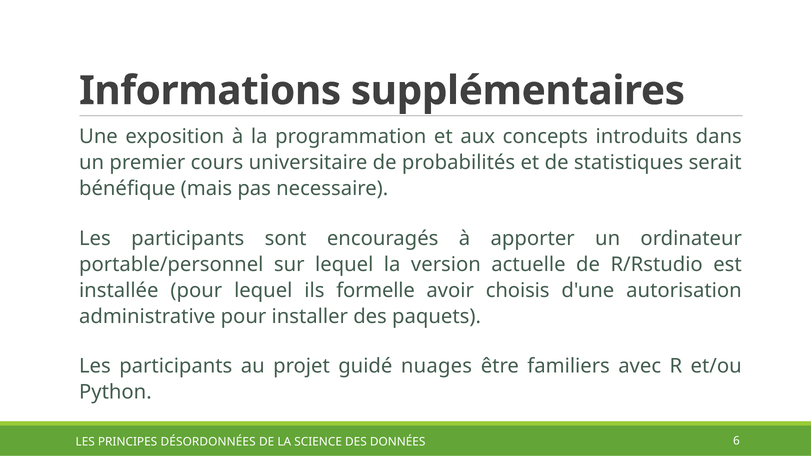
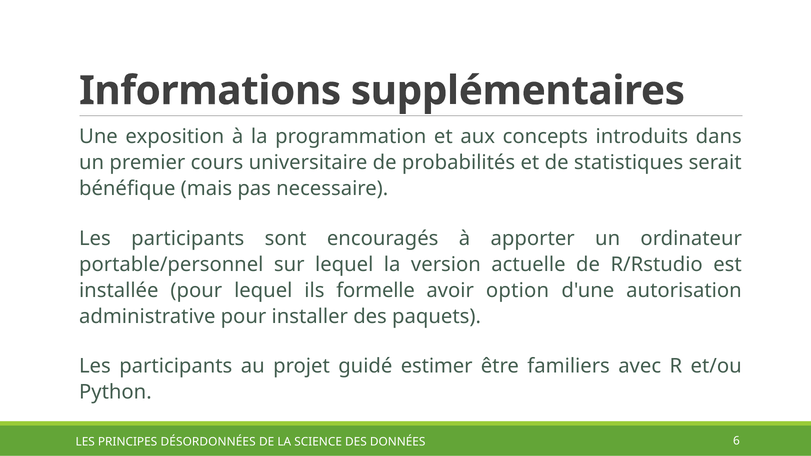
choisis: choisis -> option
nuages: nuages -> estimer
